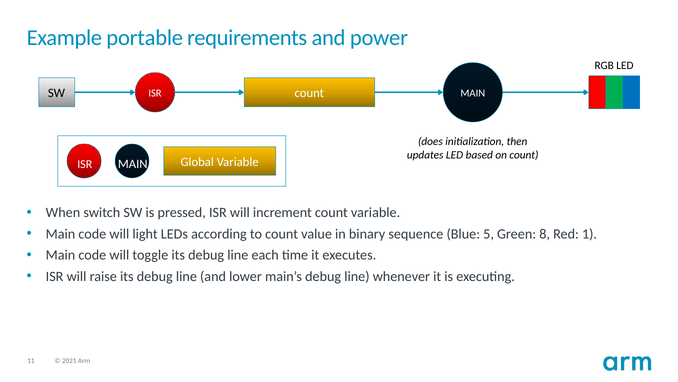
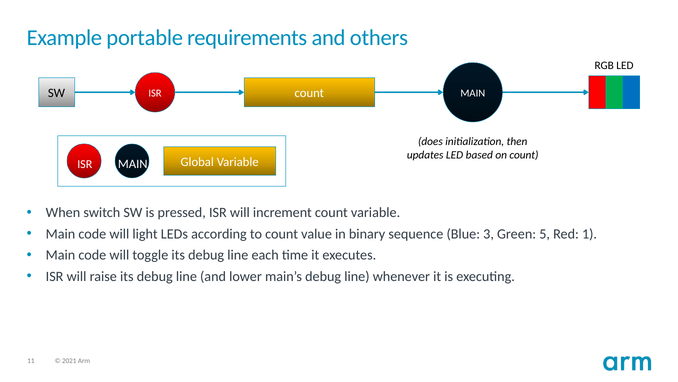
power: power -> others
5: 5 -> 3
8: 8 -> 5
